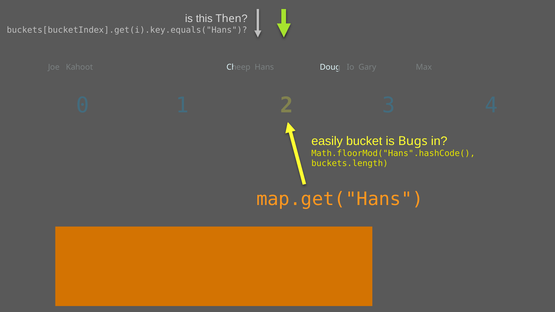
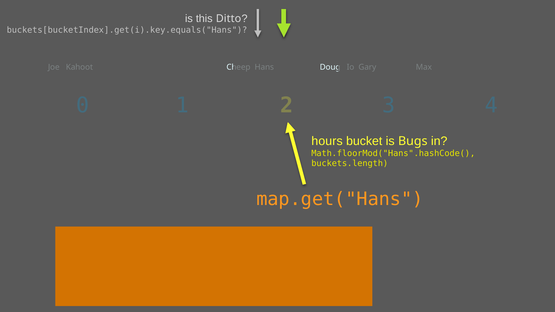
Then: Then -> Ditto
easily: easily -> hours
